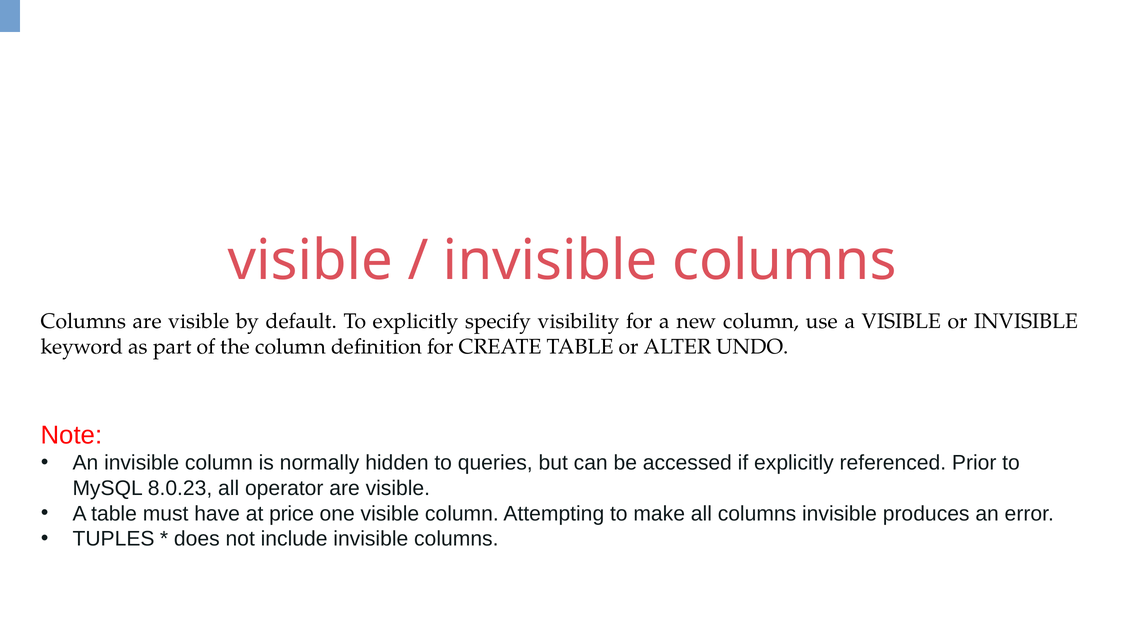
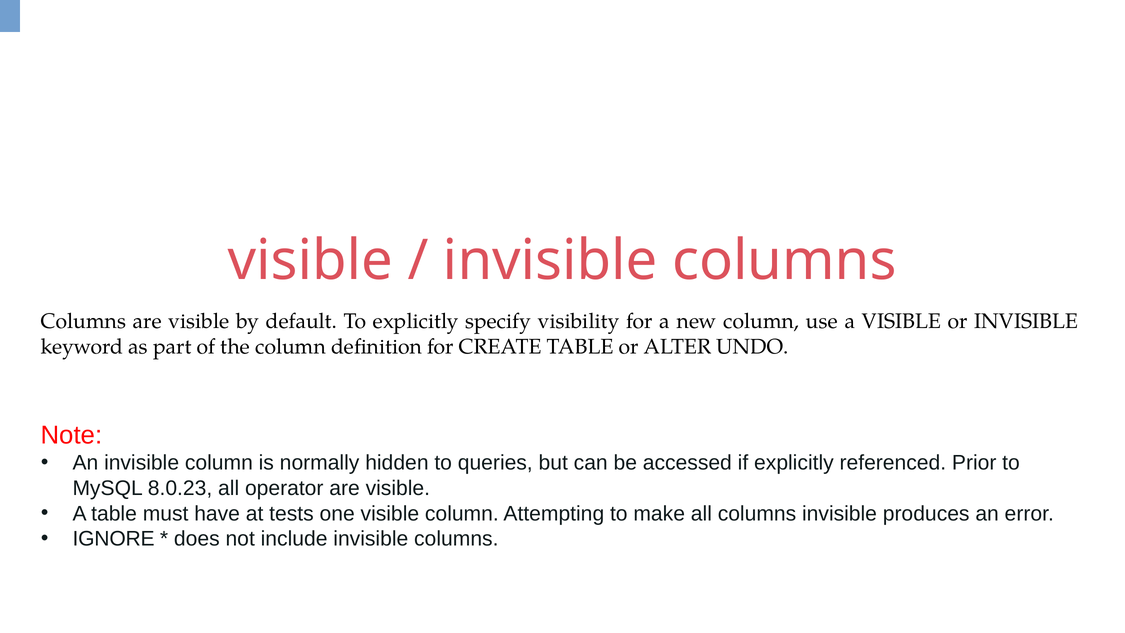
price: price -> tests
TUPLES: TUPLES -> IGNORE
